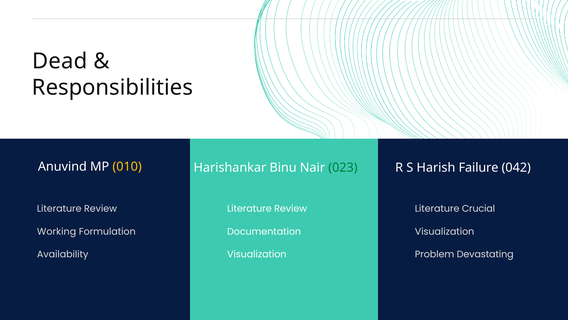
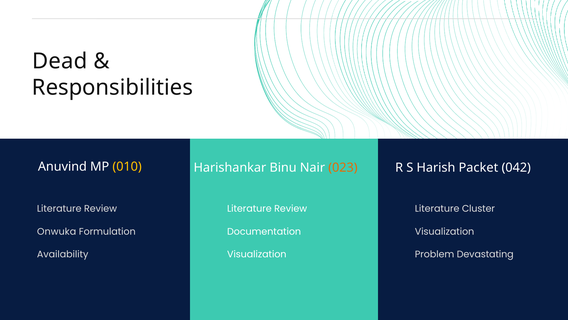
023 colour: green -> orange
Failure: Failure -> Packet
Crucial: Crucial -> Cluster
Working: Working -> Onwuka
